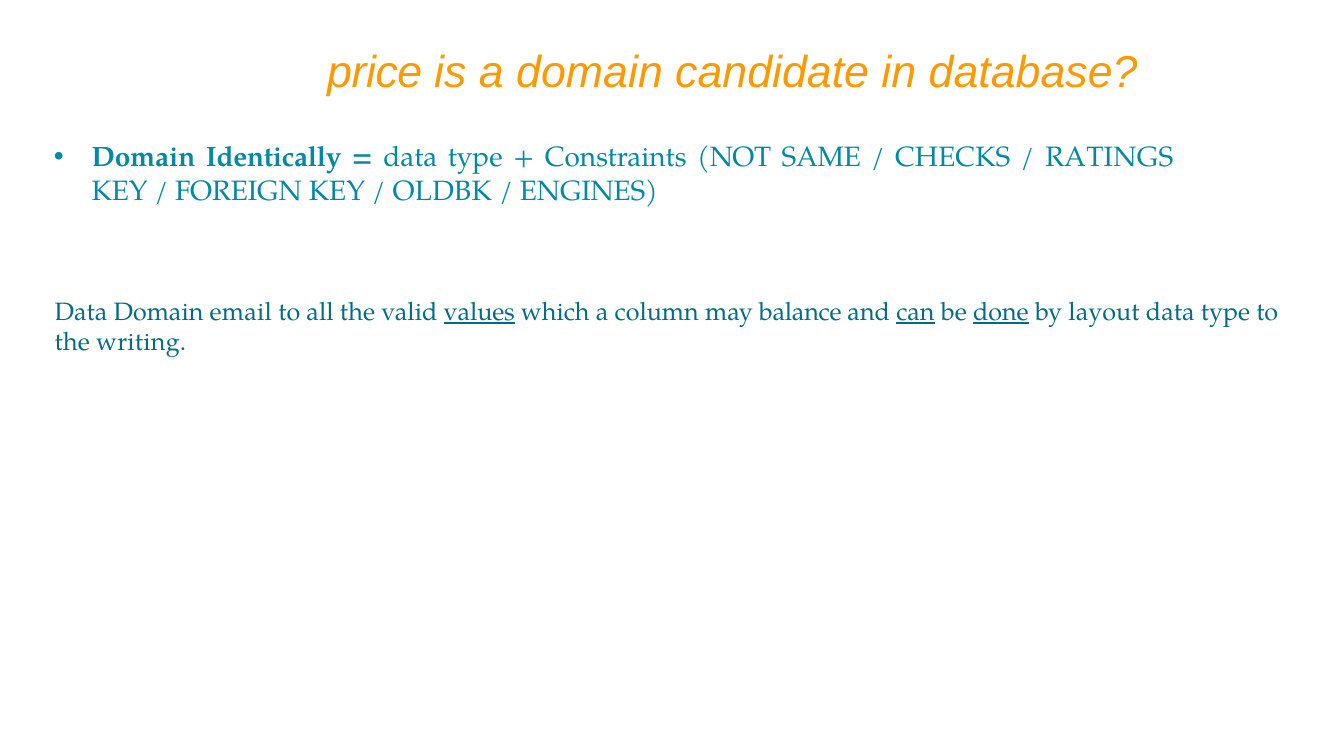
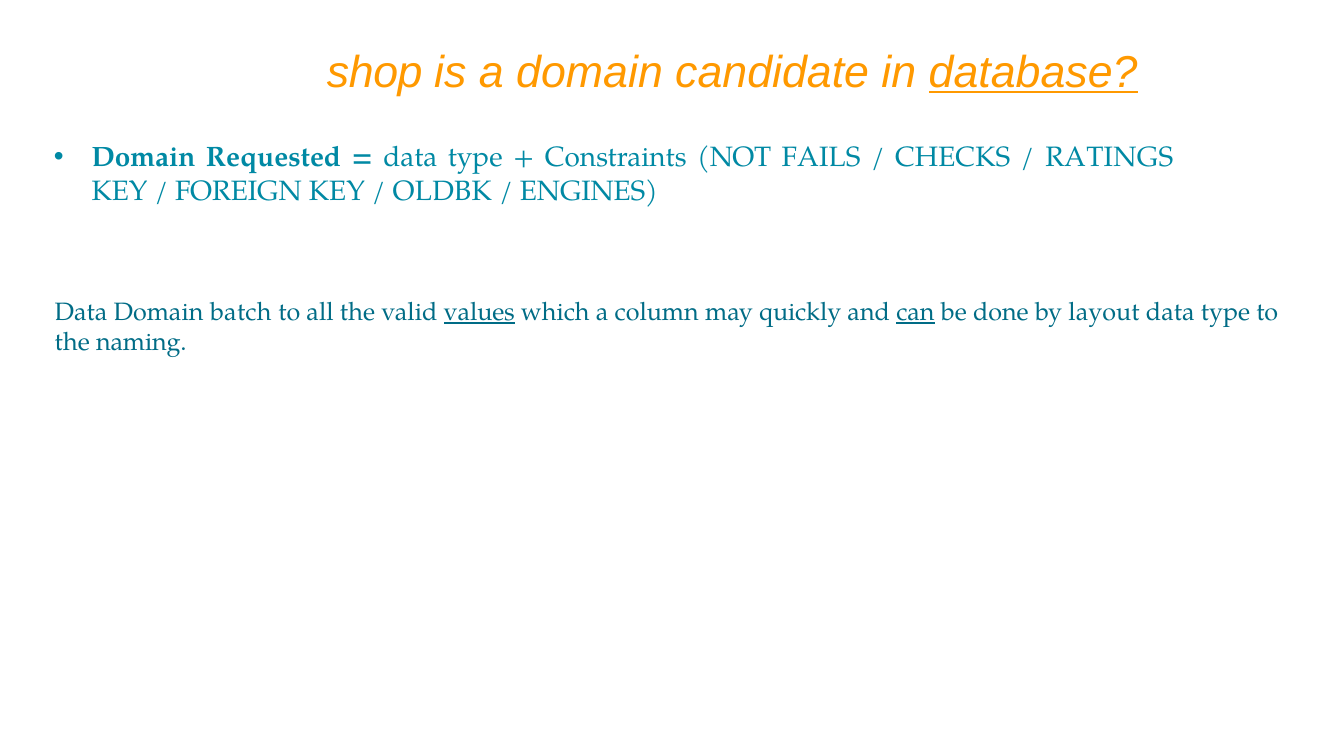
price: price -> shop
database underline: none -> present
Identically: Identically -> Requested
SAME: SAME -> FAILS
email: email -> batch
balance: balance -> quickly
done underline: present -> none
writing: writing -> naming
